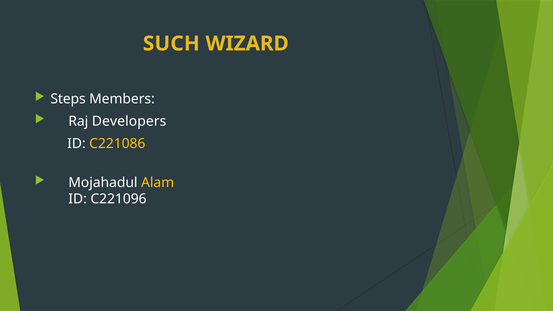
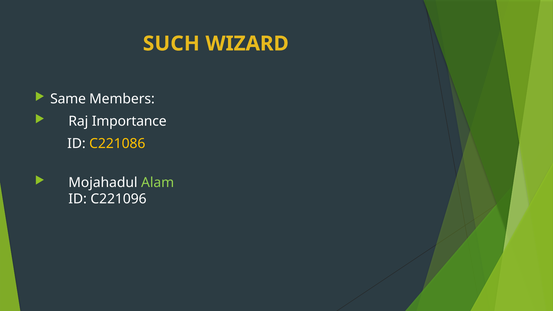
Steps: Steps -> Same
Developers: Developers -> Importance
Alam colour: yellow -> light green
